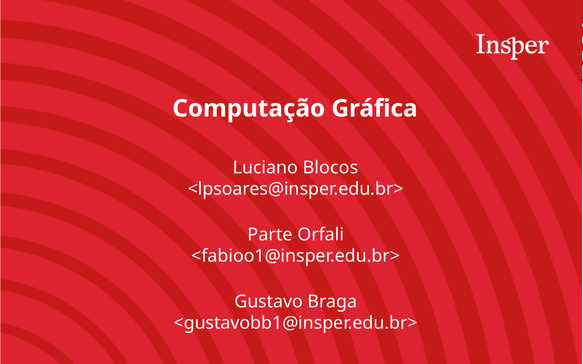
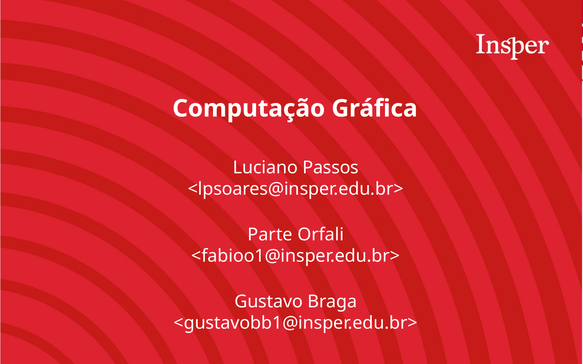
Blocos: Blocos -> Passos
